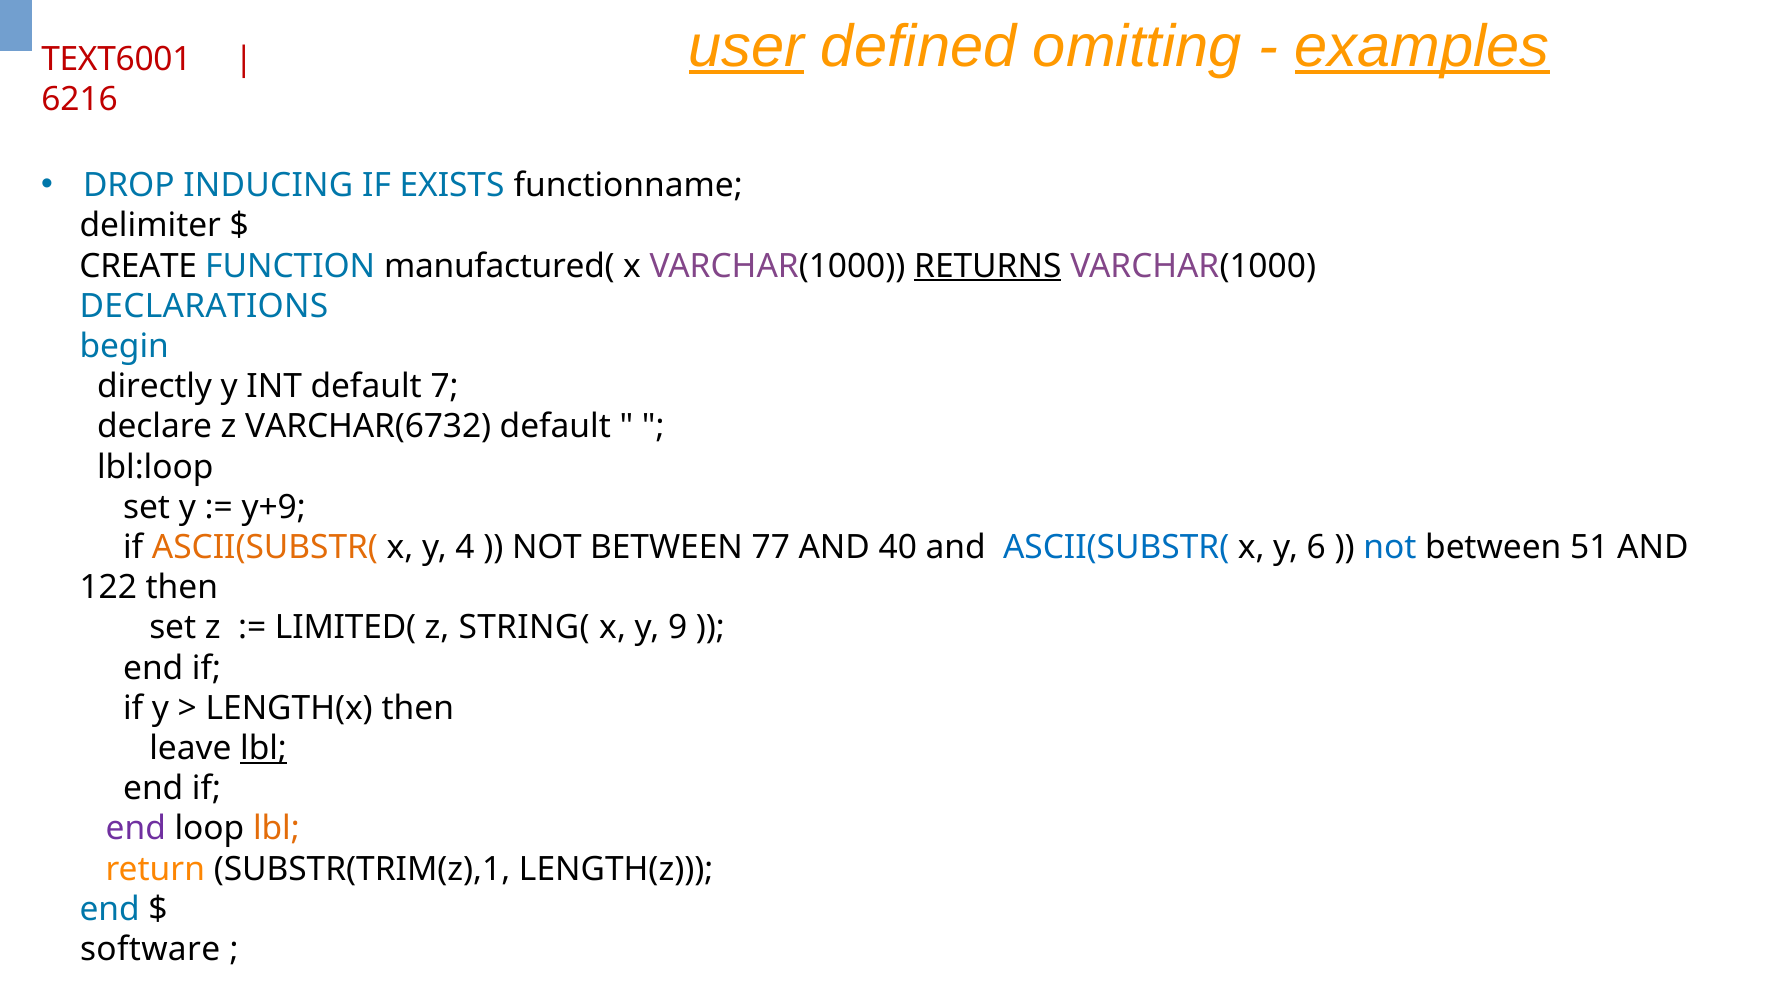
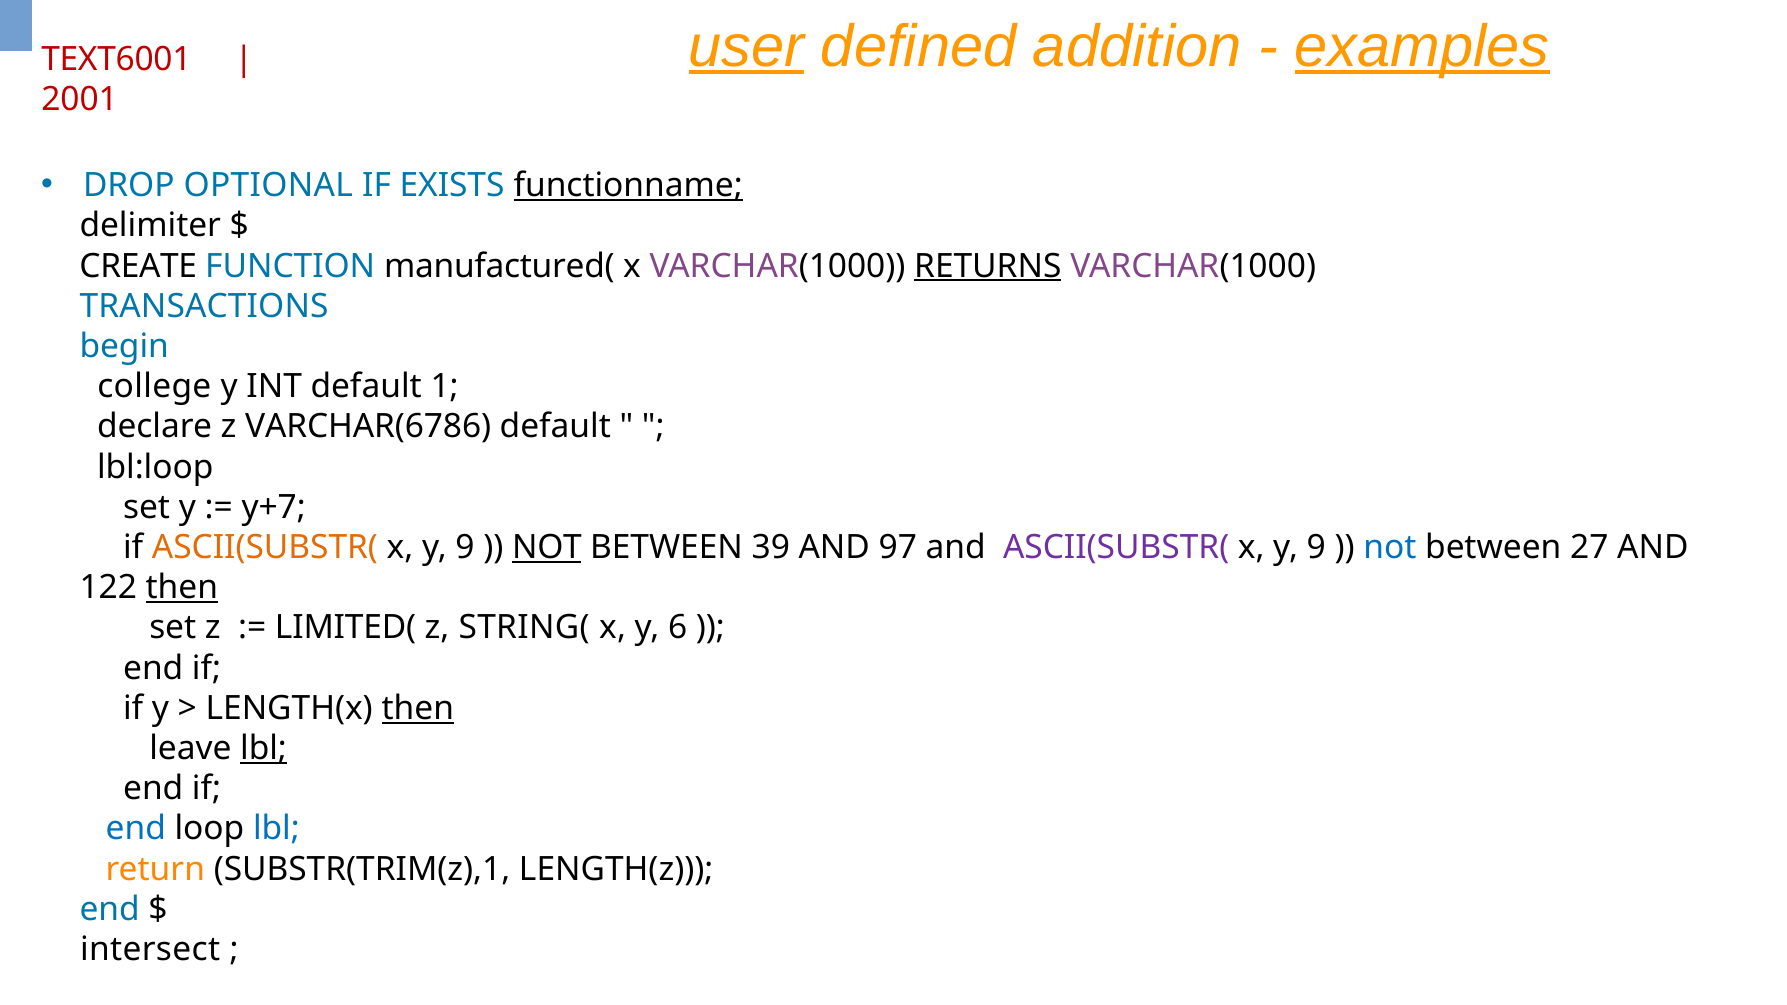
omitting: omitting -> addition
6216: 6216 -> 2001
INDUCING: INDUCING -> OPTIONAL
functionname underline: none -> present
DECLARATIONS: DECLARATIONS -> TRANSACTIONS
directly: directly -> college
7: 7 -> 1
VARCHAR(6732: VARCHAR(6732 -> VARCHAR(6786
y+9: y+9 -> y+7
4 at (465, 548): 4 -> 9
NOT at (547, 548) underline: none -> present
77: 77 -> 39
40: 40 -> 97
ASCII(SUBSTR( at (1116, 548) colour: blue -> purple
6 at (1316, 548): 6 -> 9
51: 51 -> 27
then at (182, 588) underline: none -> present
9: 9 -> 6
then at (418, 708) underline: none -> present
end at (136, 829) colour: purple -> blue
lbl at (276, 829) colour: orange -> blue
software: software -> intersect
